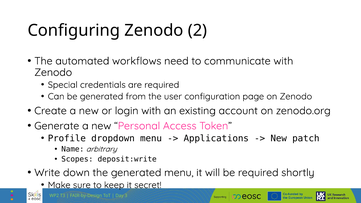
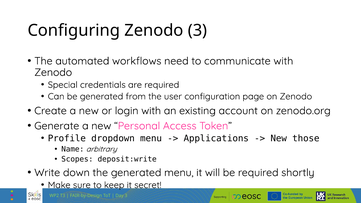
Zenodo 2: 2 -> 3
patch: patch -> those
